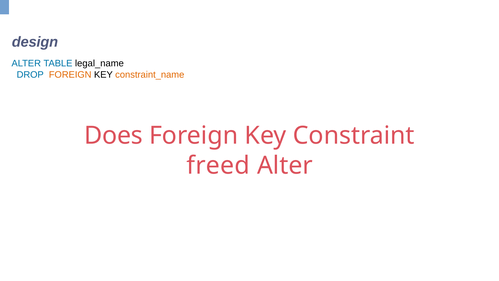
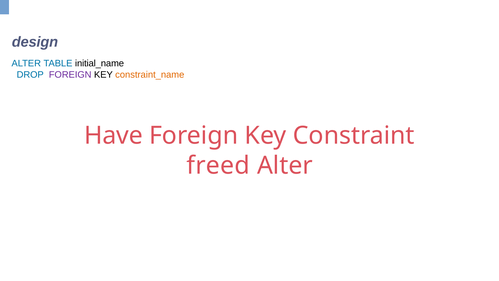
legal_name: legal_name -> initial_name
FOREIGN at (70, 75) colour: orange -> purple
Does: Does -> Have
